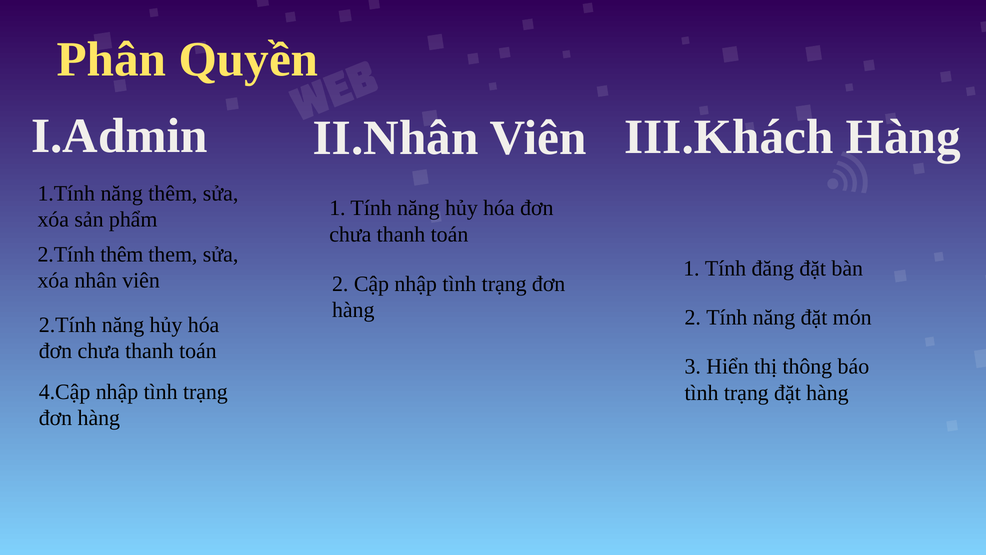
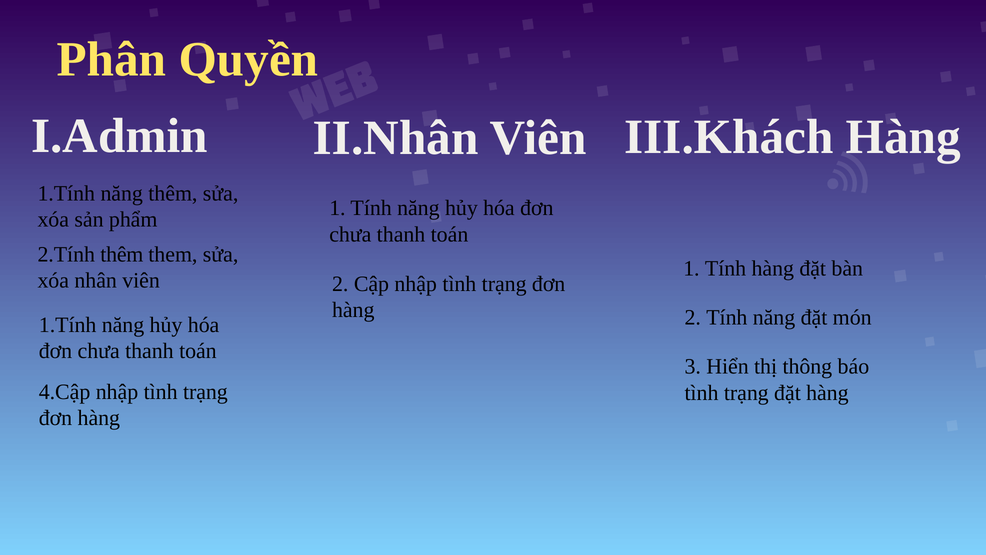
Tính đăng: đăng -> hàng
2.Tính at (68, 325): 2.Tính -> 1.Tính
